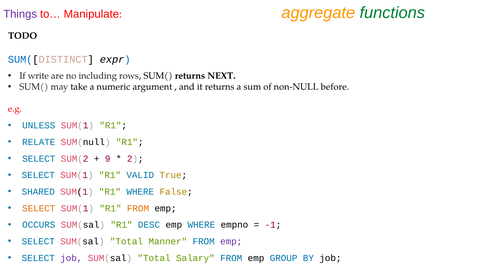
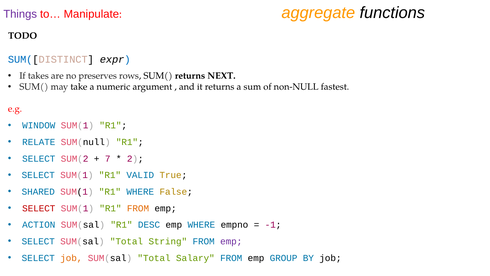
functions colour: green -> black
write: write -> takes
including: including -> preserves
before: before -> fastest
UNLESS: UNLESS -> WINDOW
9: 9 -> 7
SELECT at (39, 208) colour: orange -> red
OCCURS: OCCURS -> ACTION
Manner: Manner -> String
job at (71, 258) colour: purple -> orange
